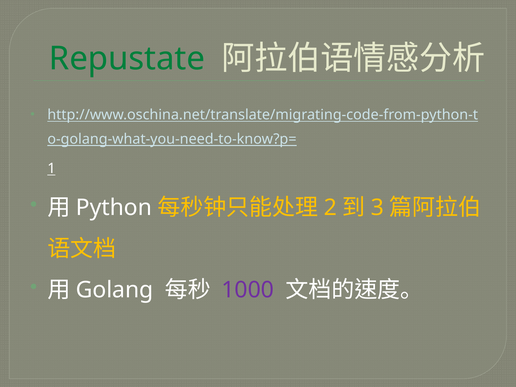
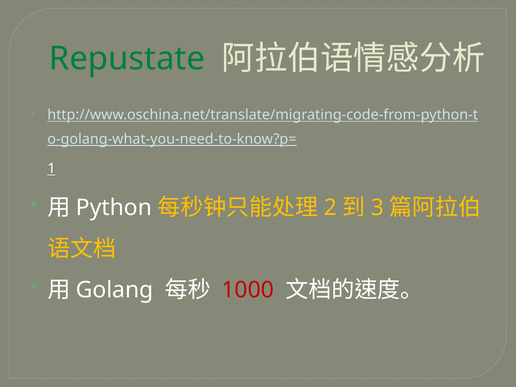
1000 colour: purple -> red
